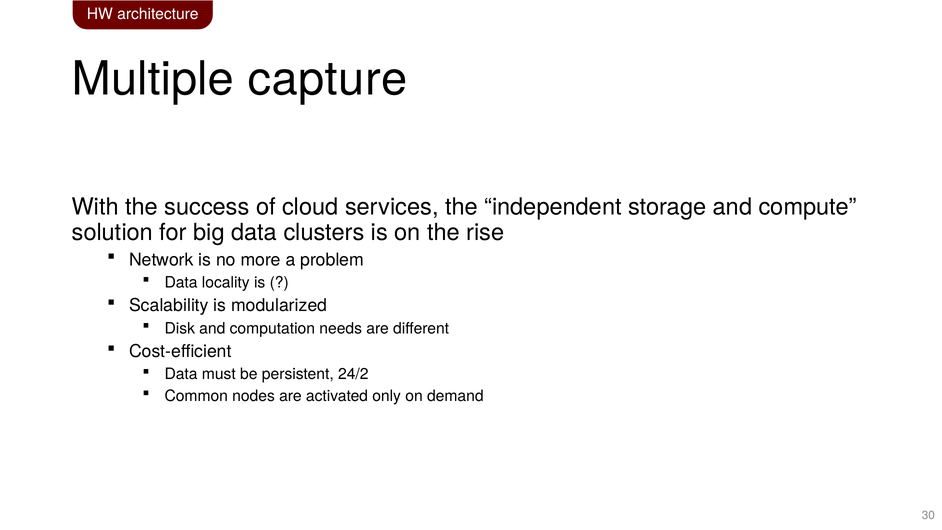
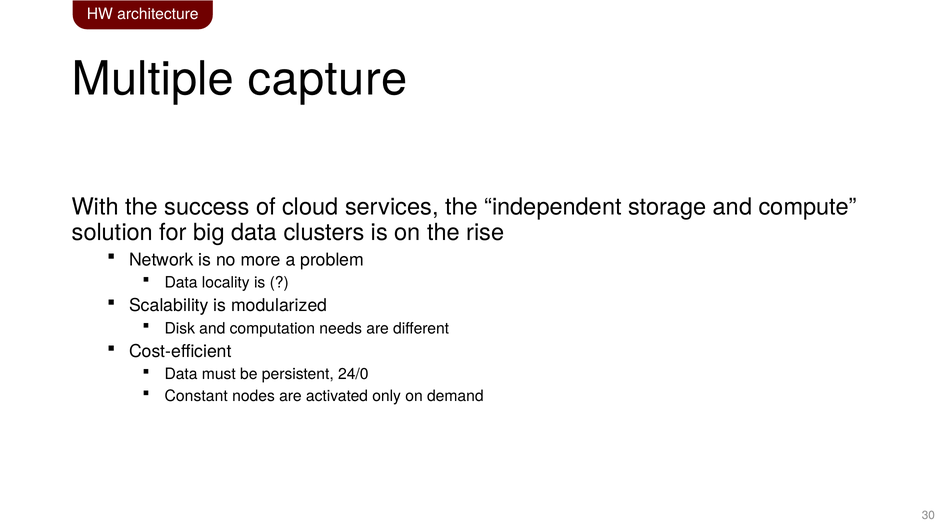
24/2: 24/2 -> 24/0
Common: Common -> Constant
